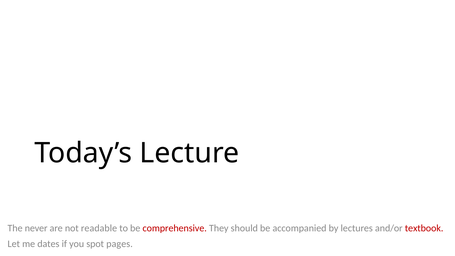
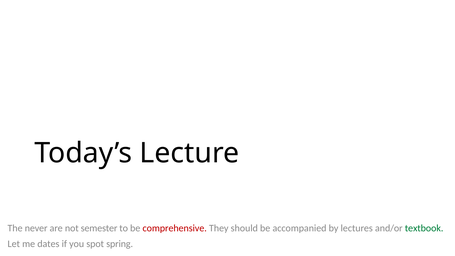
readable: readable -> semester
textbook colour: red -> green
pages: pages -> spring
